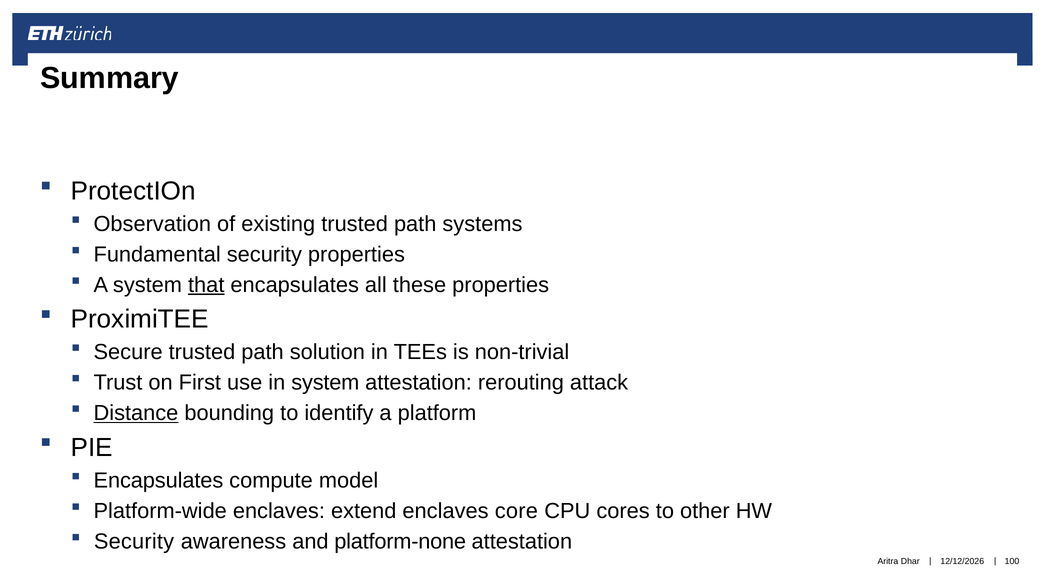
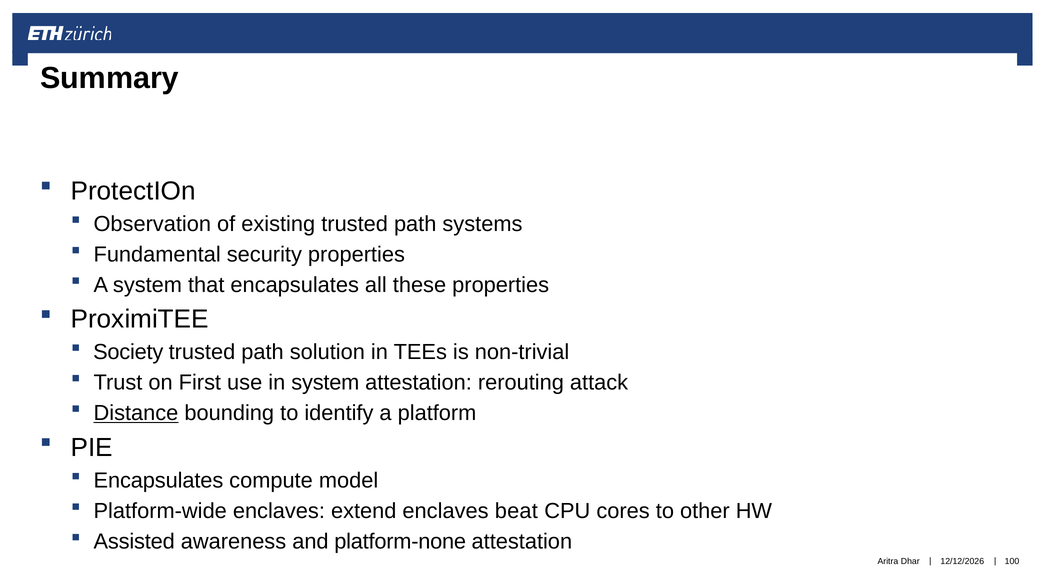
that underline: present -> none
Secure: Secure -> Society
core: core -> beat
Security at (134, 541): Security -> Assisted
